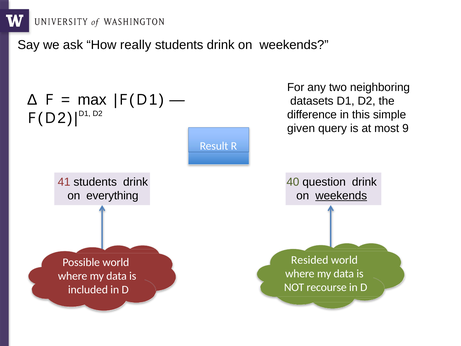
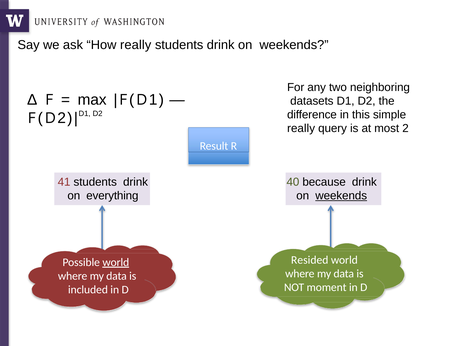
given at (301, 128): given -> really
9: 9 -> 2
question: question -> because
world at (116, 262) underline: none -> present
recourse: recourse -> moment
